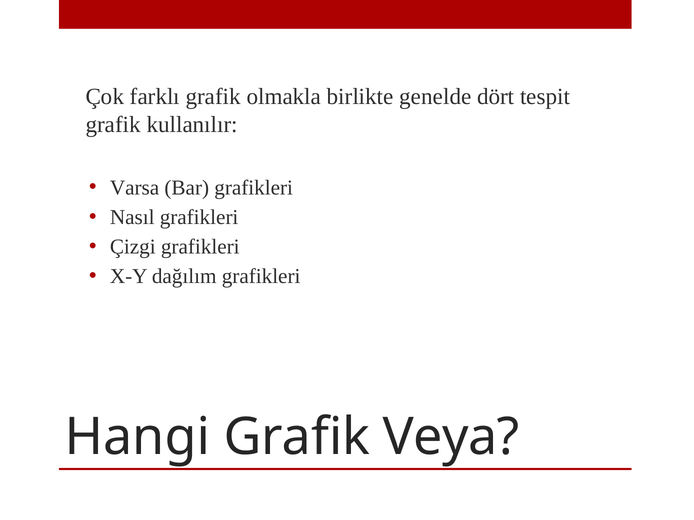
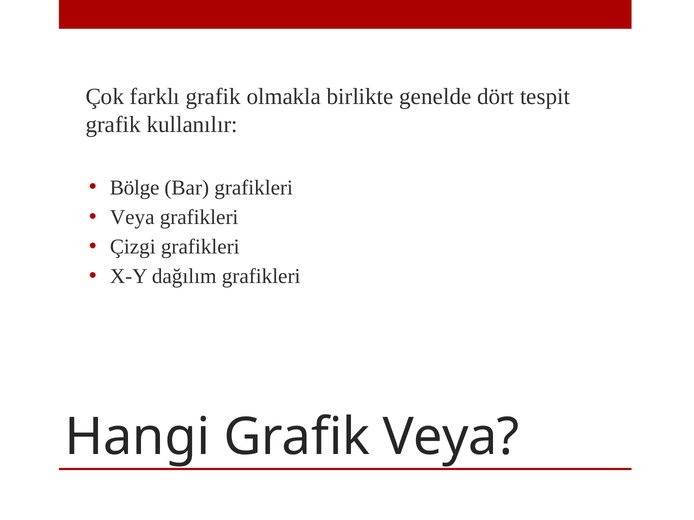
Varsa: Varsa -> Bölge
Nasıl at (132, 217): Nasıl -> Veya
